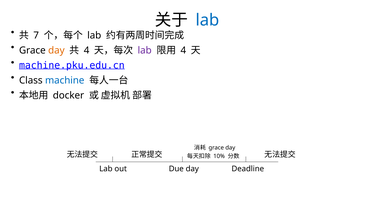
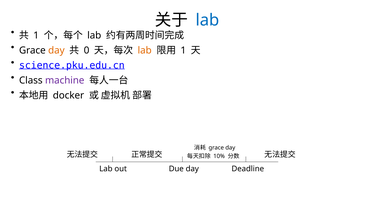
7 at (36, 35): 7 -> 1
4 at (87, 50): 4 -> 0
lab at (145, 50) colour: purple -> orange
4 at (183, 50): 4 -> 1
machine.pku.edu.cn: machine.pku.edu.cn -> science.pku.edu.cn
machine colour: blue -> purple
